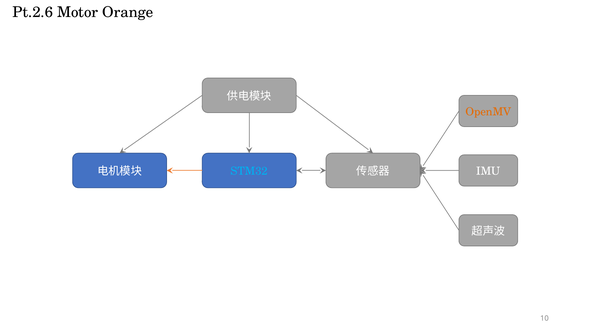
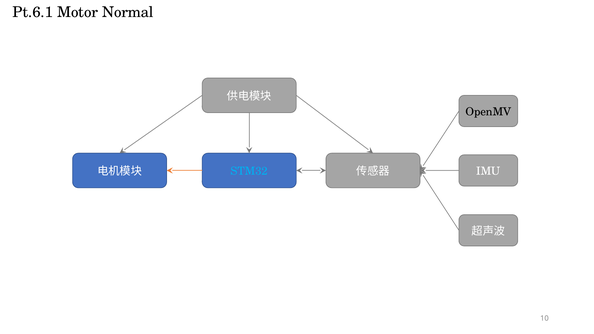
Pt.2.6: Pt.2.6 -> Pt.6.1
Orange: Orange -> Normal
OpenMV colour: orange -> black
